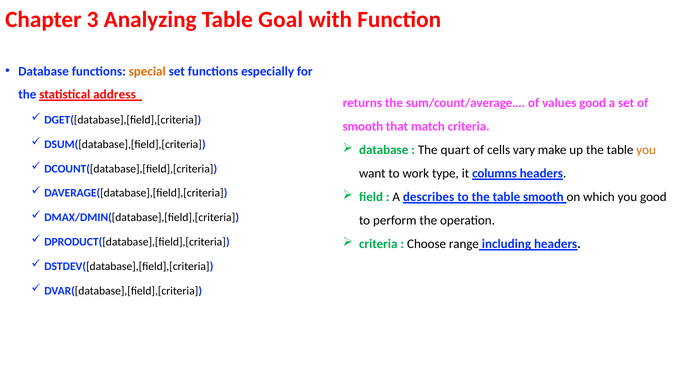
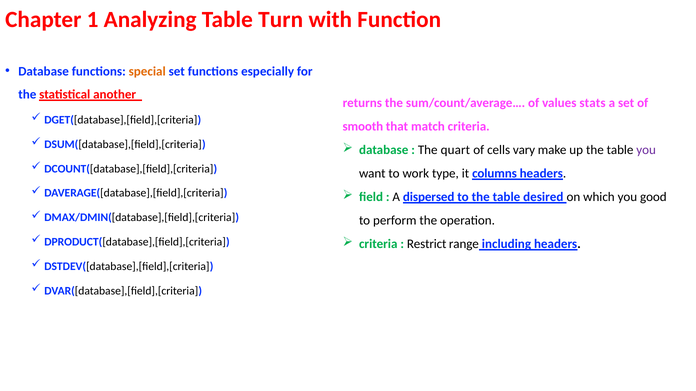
3: 3 -> 1
Goal: Goal -> Turn
address: address -> another
values good: good -> stats
you at (646, 150) colour: orange -> purple
describes: describes -> dispersed
table smooth: smooth -> desired
Choose: Choose -> Restrict
